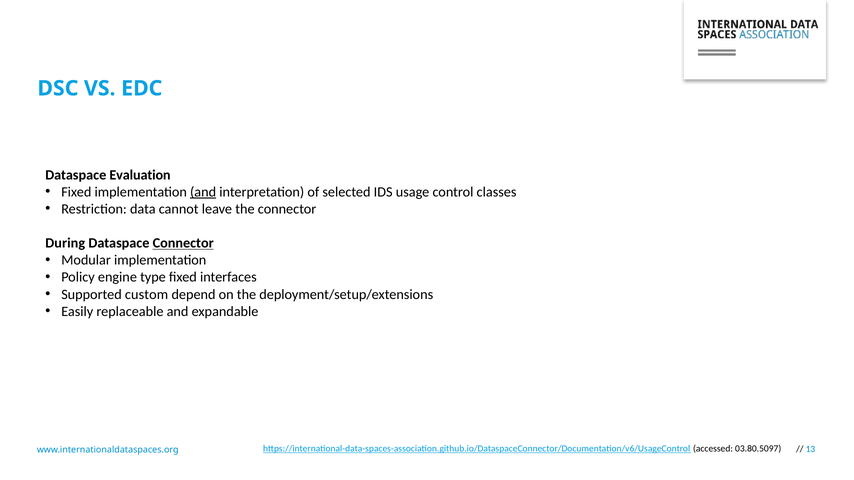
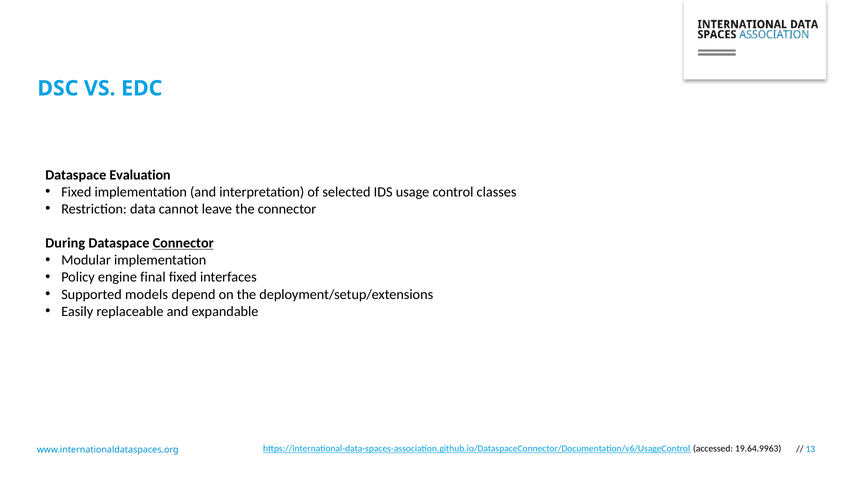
and at (203, 192) underline: present -> none
type: type -> final
custom: custom -> models
03.80.5097: 03.80.5097 -> 19.64.9963
